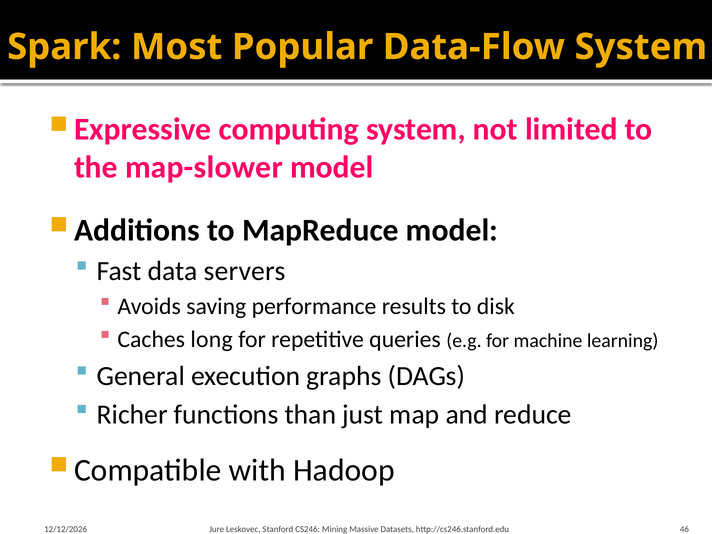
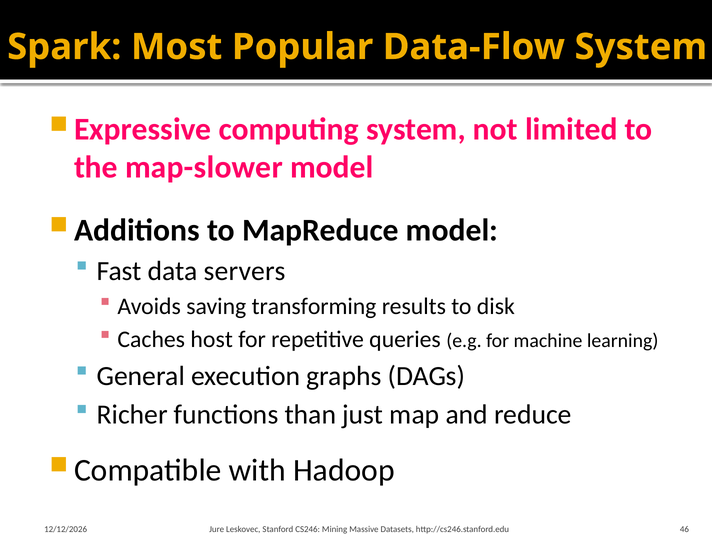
performance: performance -> transforming
long: long -> host
